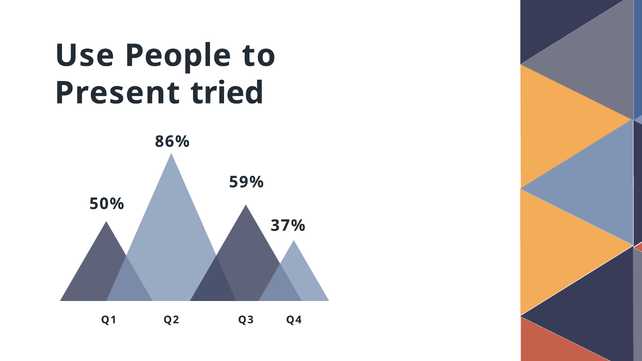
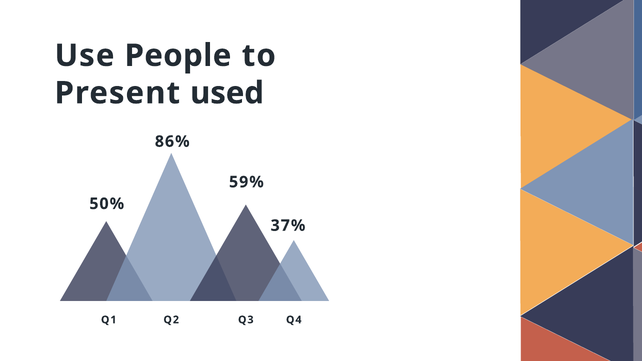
tried: tried -> used
